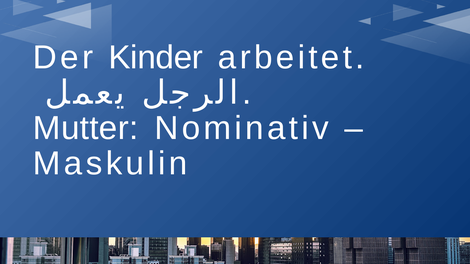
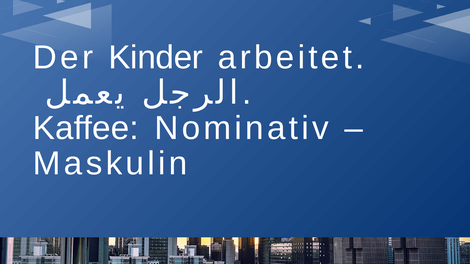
Mutter: Mutter -> Kaffee
